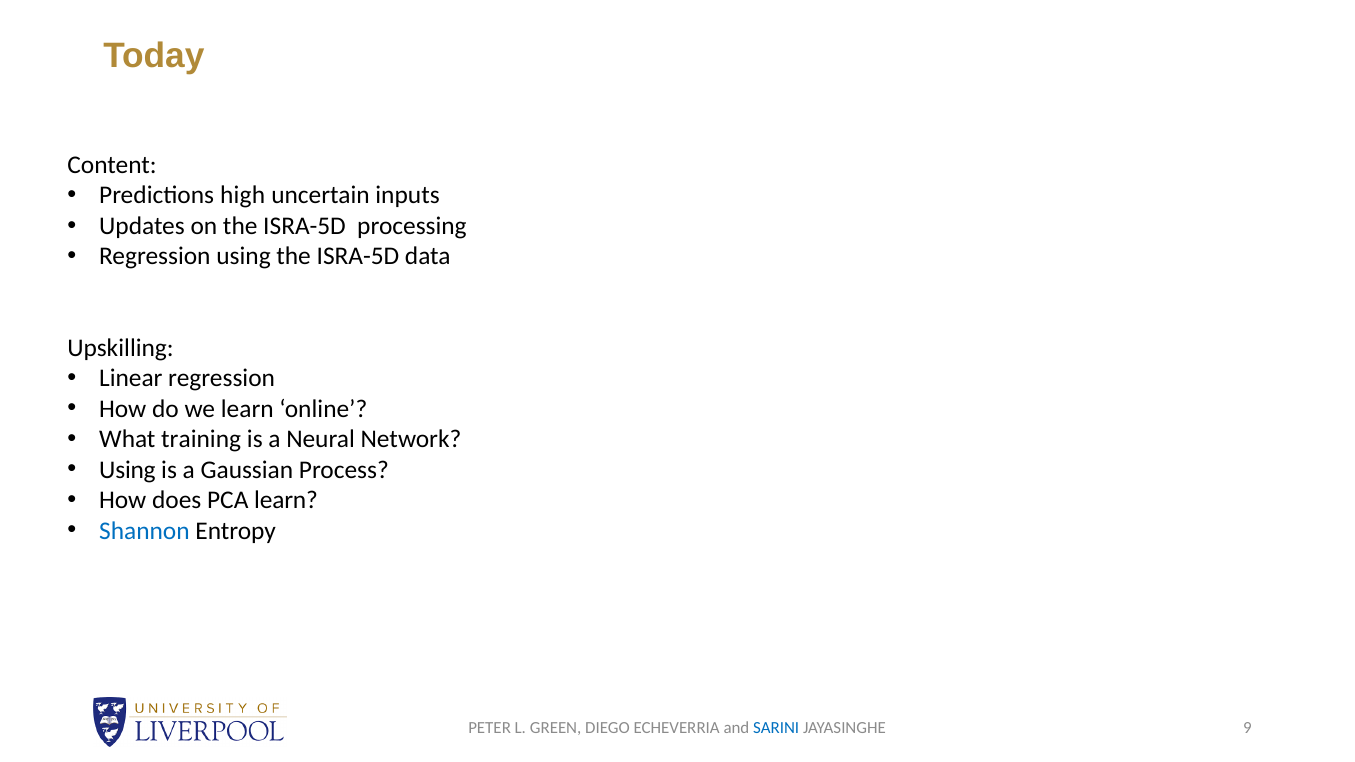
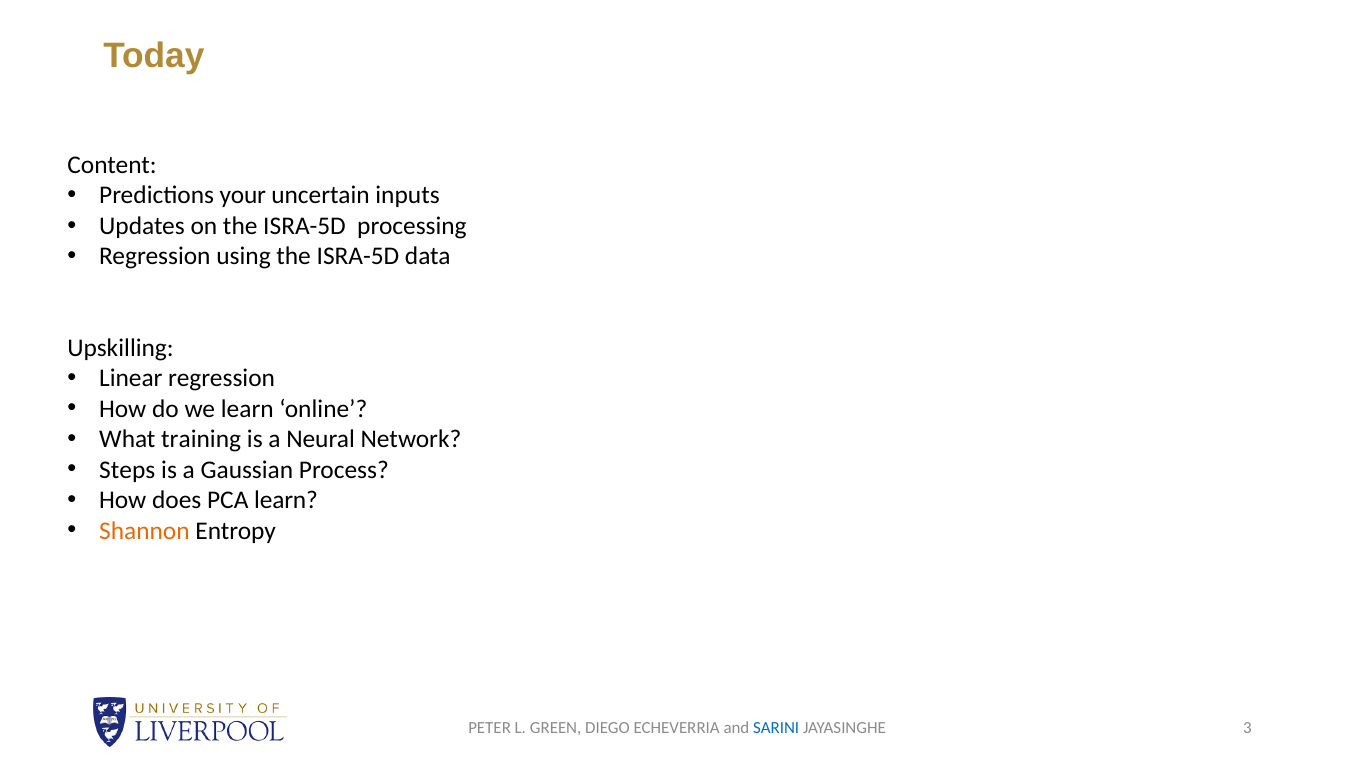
high: high -> your
Using at (127, 470): Using -> Steps
Shannon colour: blue -> orange
9: 9 -> 3
